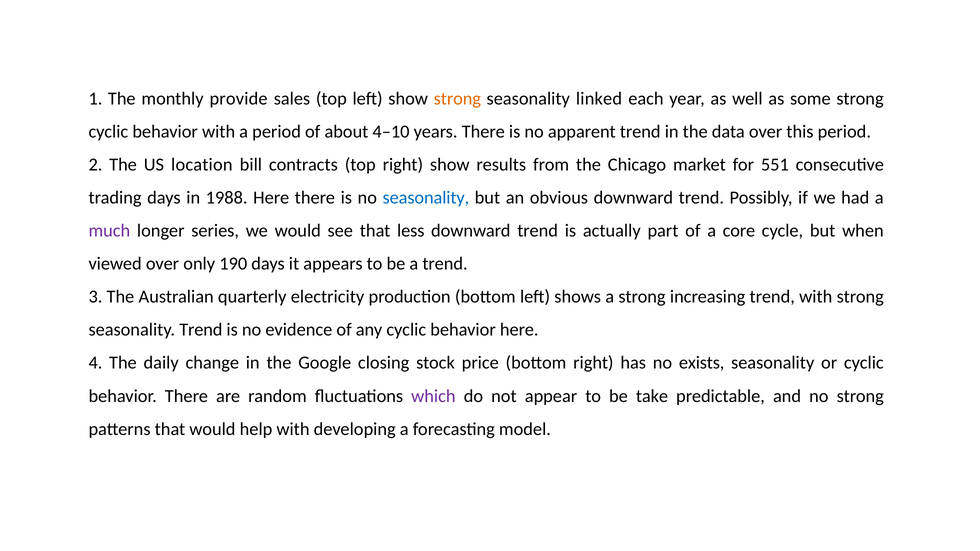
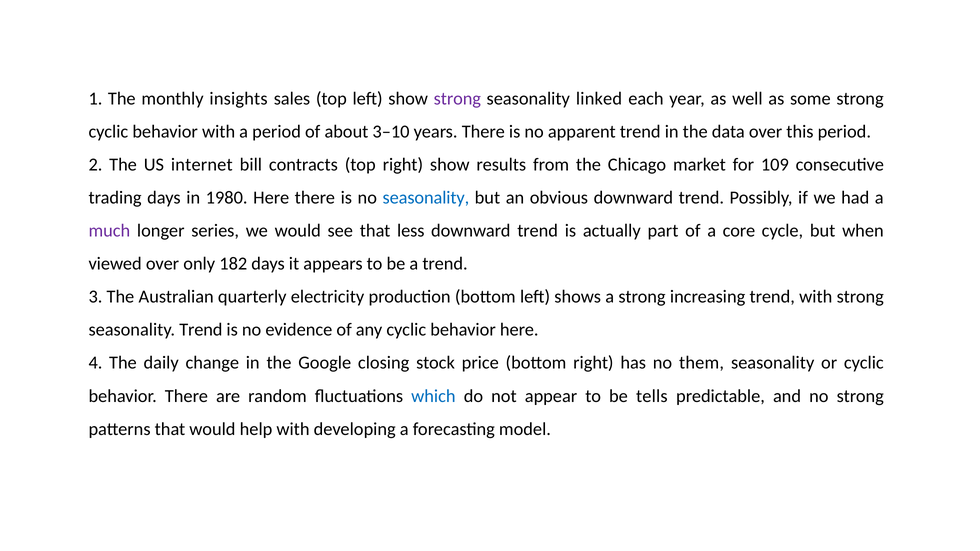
provide: provide -> insights
strong at (457, 98) colour: orange -> purple
4–10: 4–10 -> 3–10
location: location -> internet
551: 551 -> 109
1988: 1988 -> 1980
190: 190 -> 182
exists: exists -> them
which colour: purple -> blue
take: take -> tells
